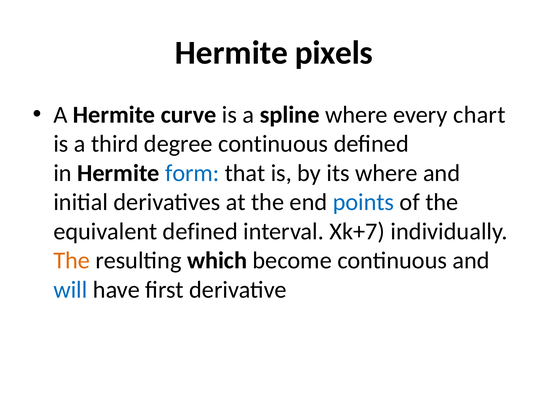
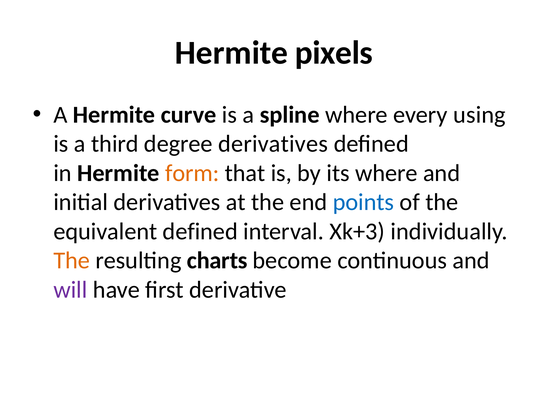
chart: chart -> using
degree continuous: continuous -> derivatives
form colour: blue -> orange
Xk+7: Xk+7 -> Xk+3
which: which -> charts
will colour: blue -> purple
